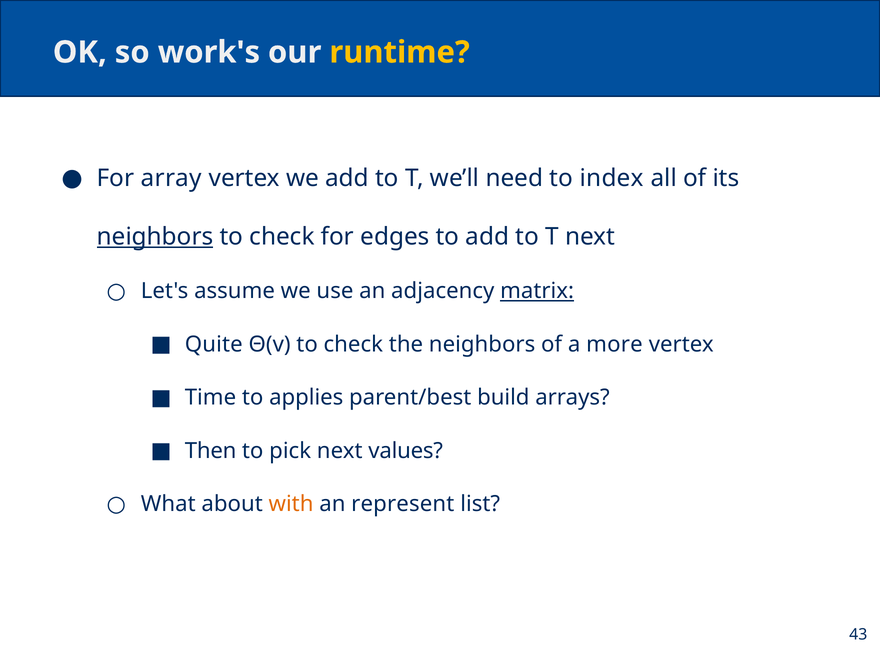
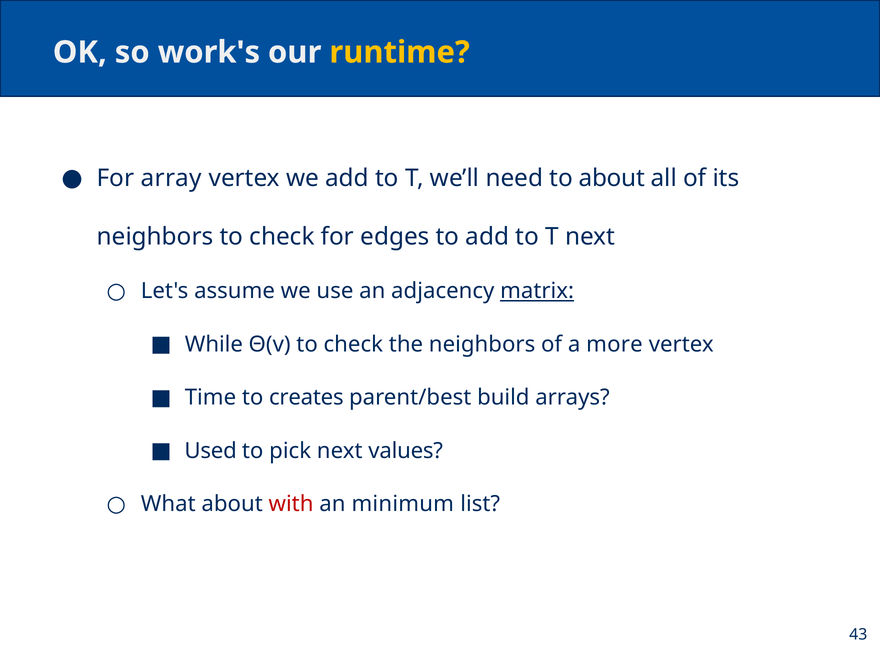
to index: index -> about
neighbors at (155, 237) underline: present -> none
Quite: Quite -> While
applies: applies -> creates
Then: Then -> Used
with colour: orange -> red
represent: represent -> minimum
